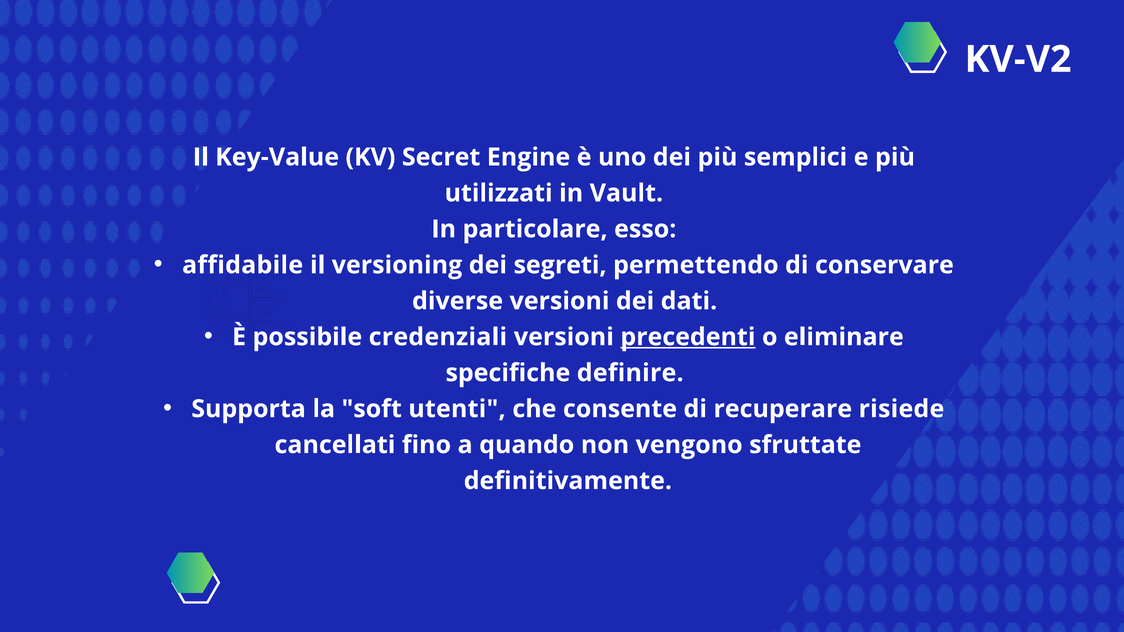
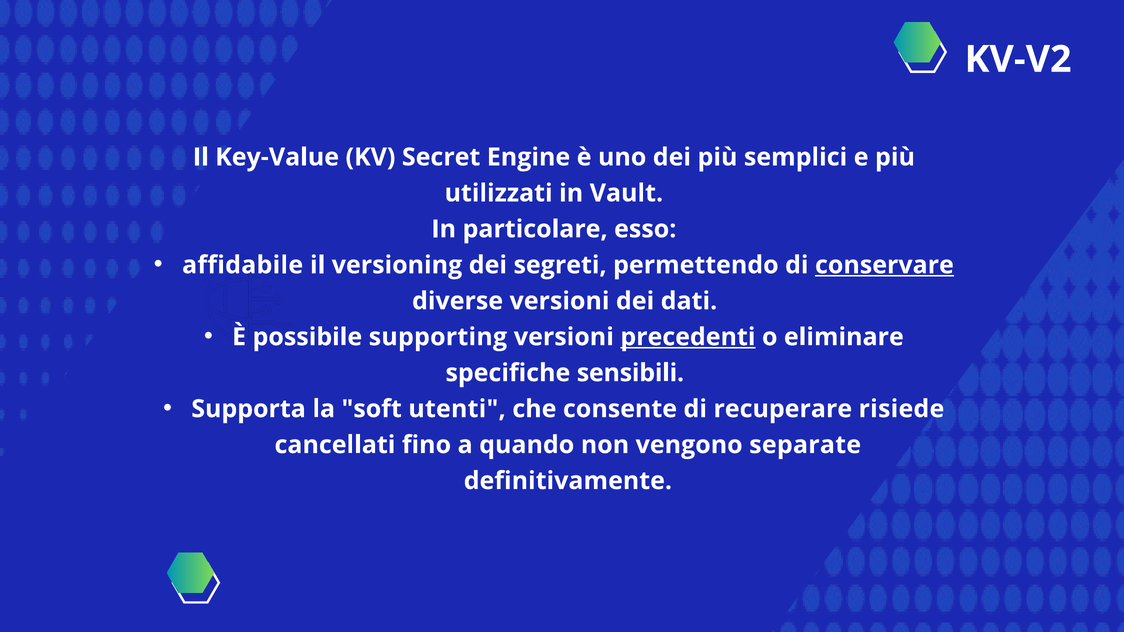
conservare underline: none -> present
credenziali: credenziali -> supporting
definire: definire -> sensibili
sfruttate: sfruttate -> separate
